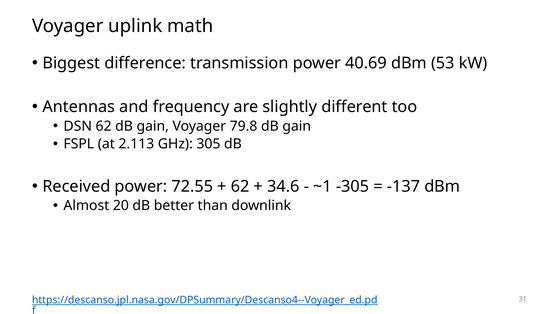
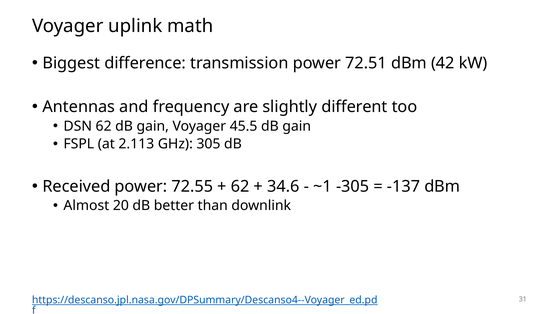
40.69: 40.69 -> 72.51
53: 53 -> 42
79.8: 79.8 -> 45.5
